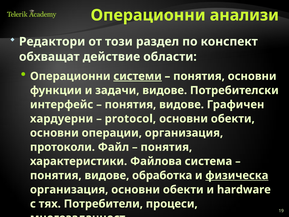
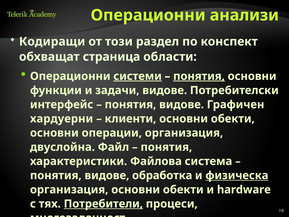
Редактори: Редактори -> Кодиращи
действие: действие -> страница
понятия at (199, 76) underline: none -> present
protocol: protocol -> клиенти
протоколи: протоколи -> двуслойна
Потребители underline: none -> present
